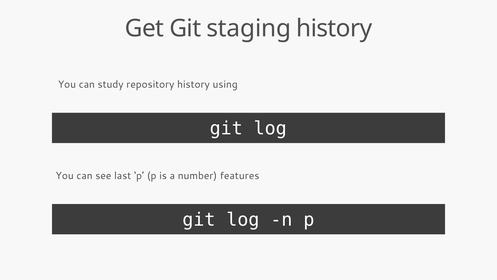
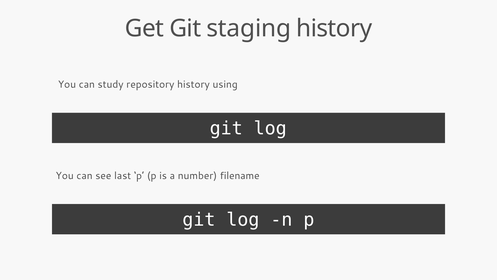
features: features -> filename
